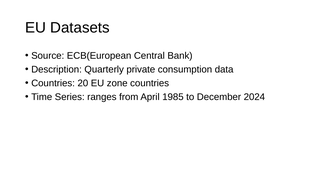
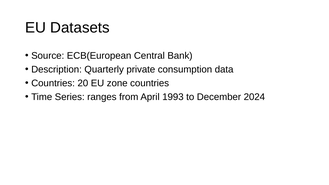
1985: 1985 -> 1993
